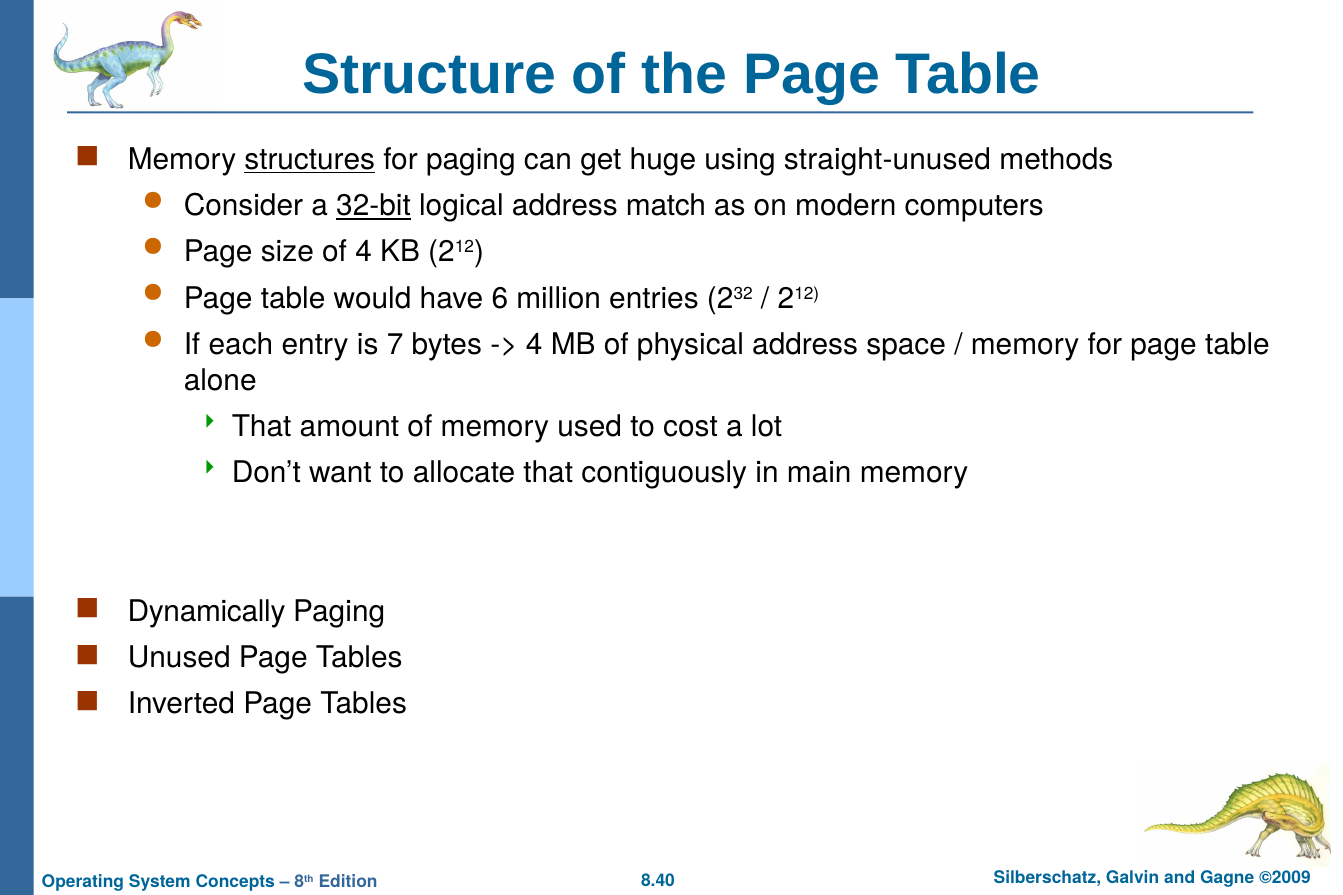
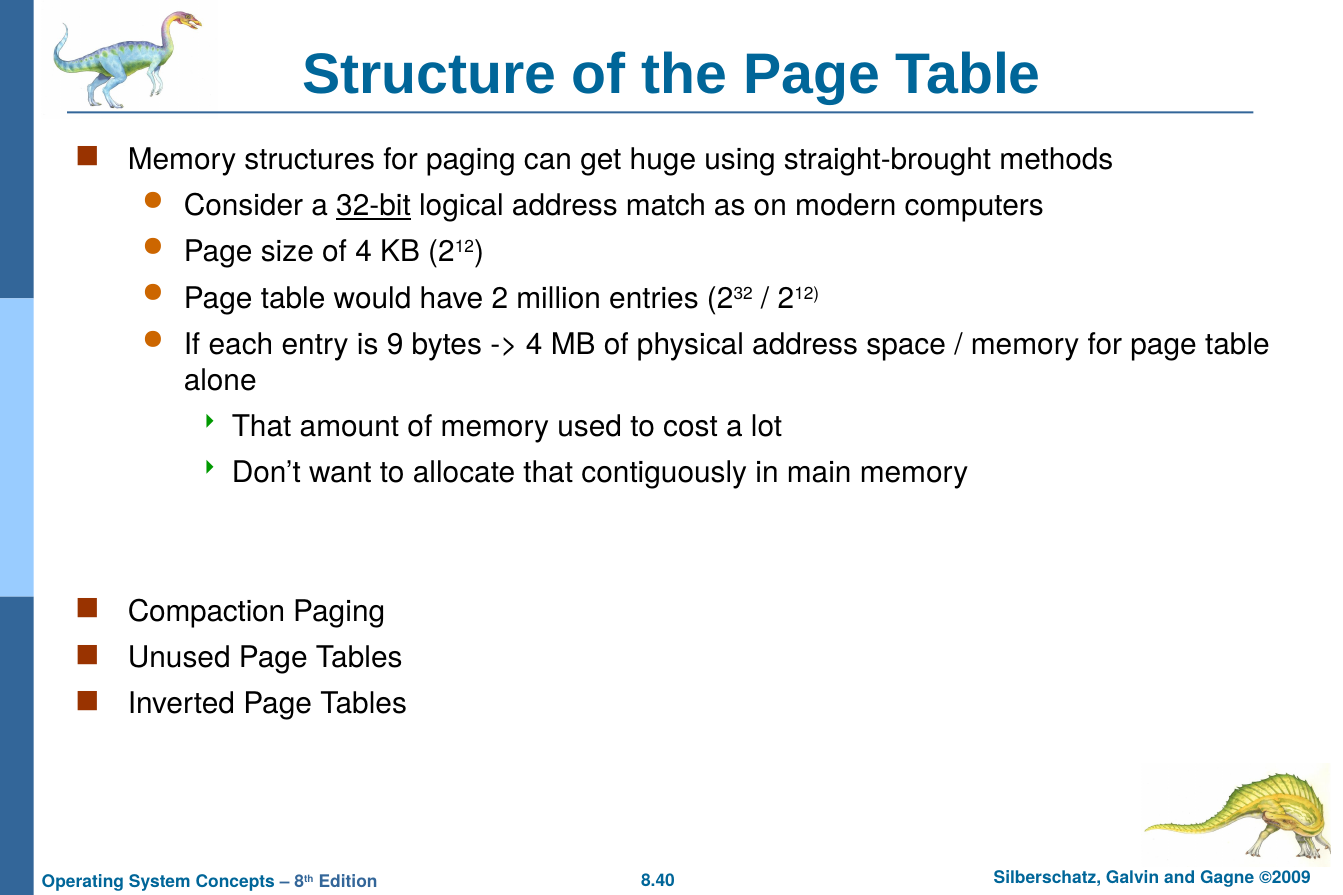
structures underline: present -> none
straight-unused: straight-unused -> straight-brought
6: 6 -> 2
7: 7 -> 9
Dynamically: Dynamically -> Compaction
